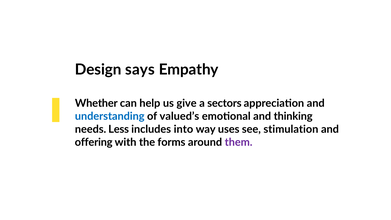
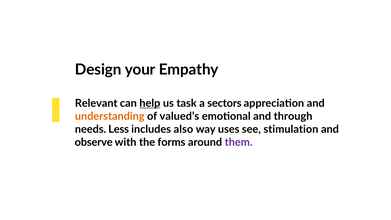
says: says -> your
Whether: Whether -> Relevant
help underline: none -> present
give: give -> task
understanding colour: blue -> orange
thinking: thinking -> through
into: into -> also
offering: offering -> observe
